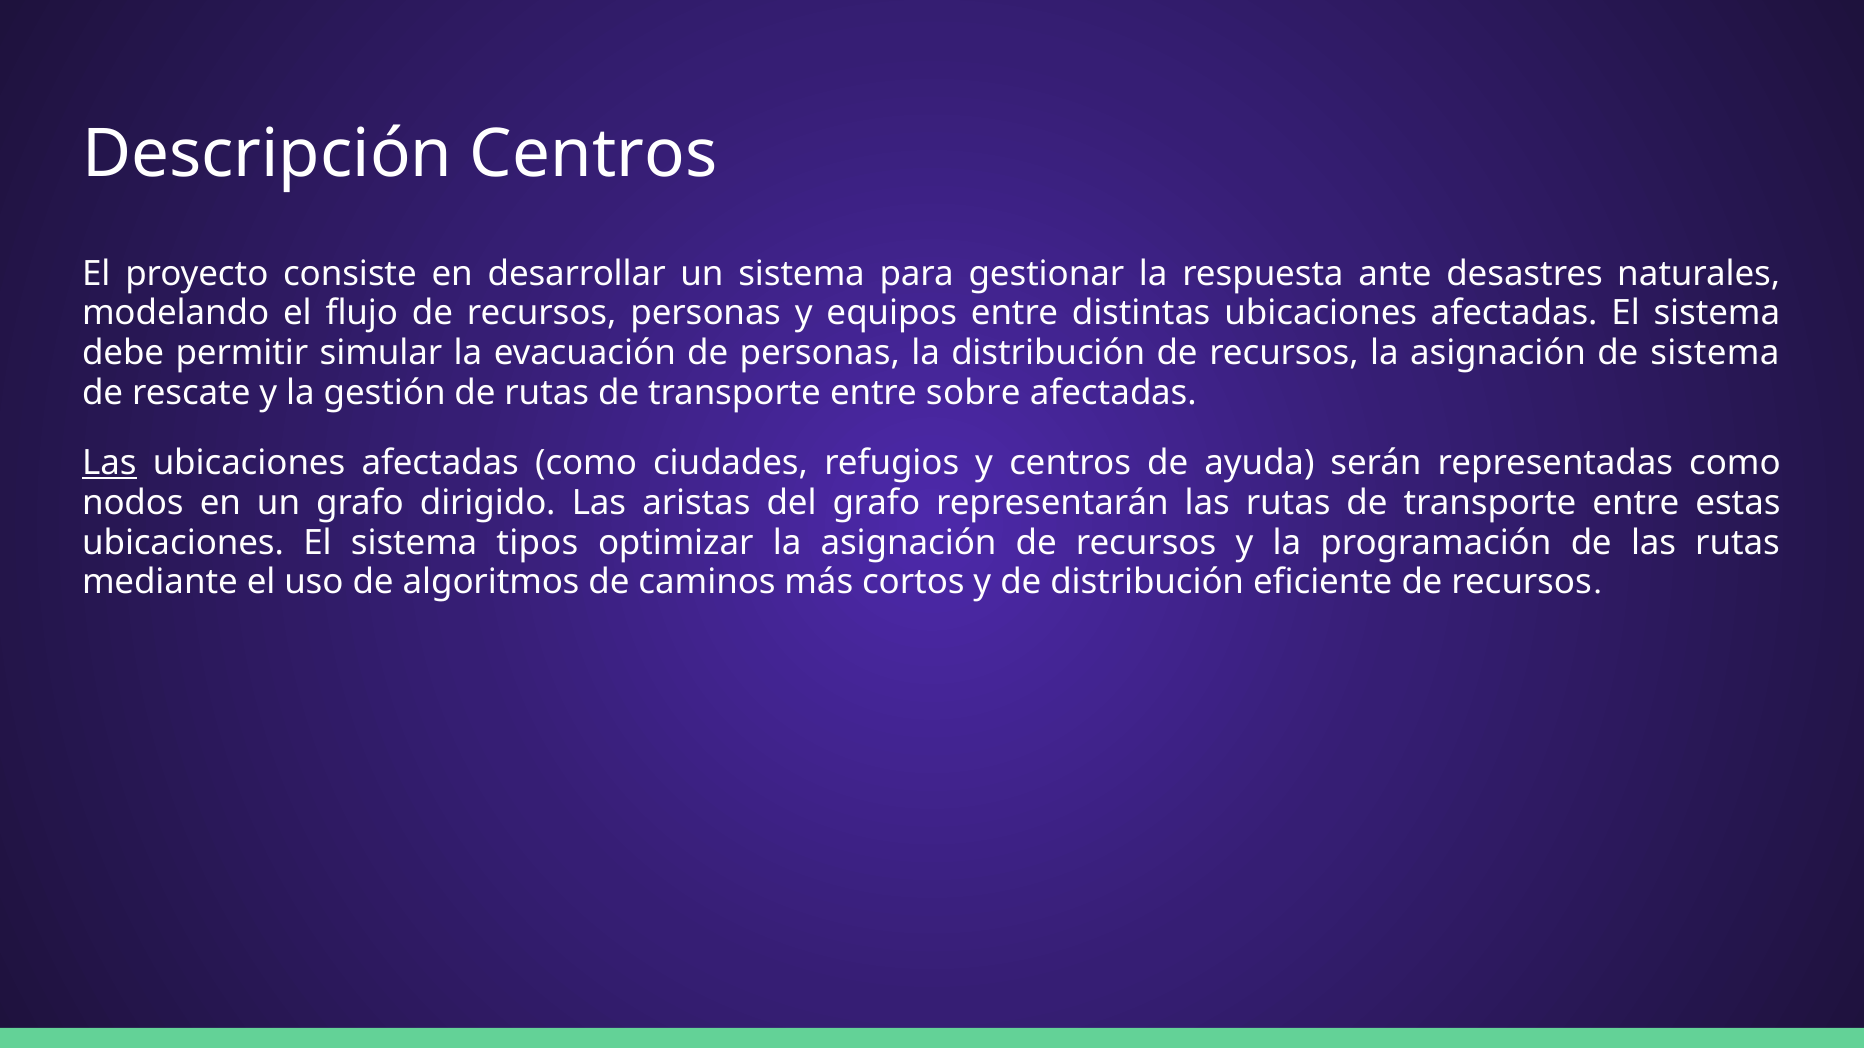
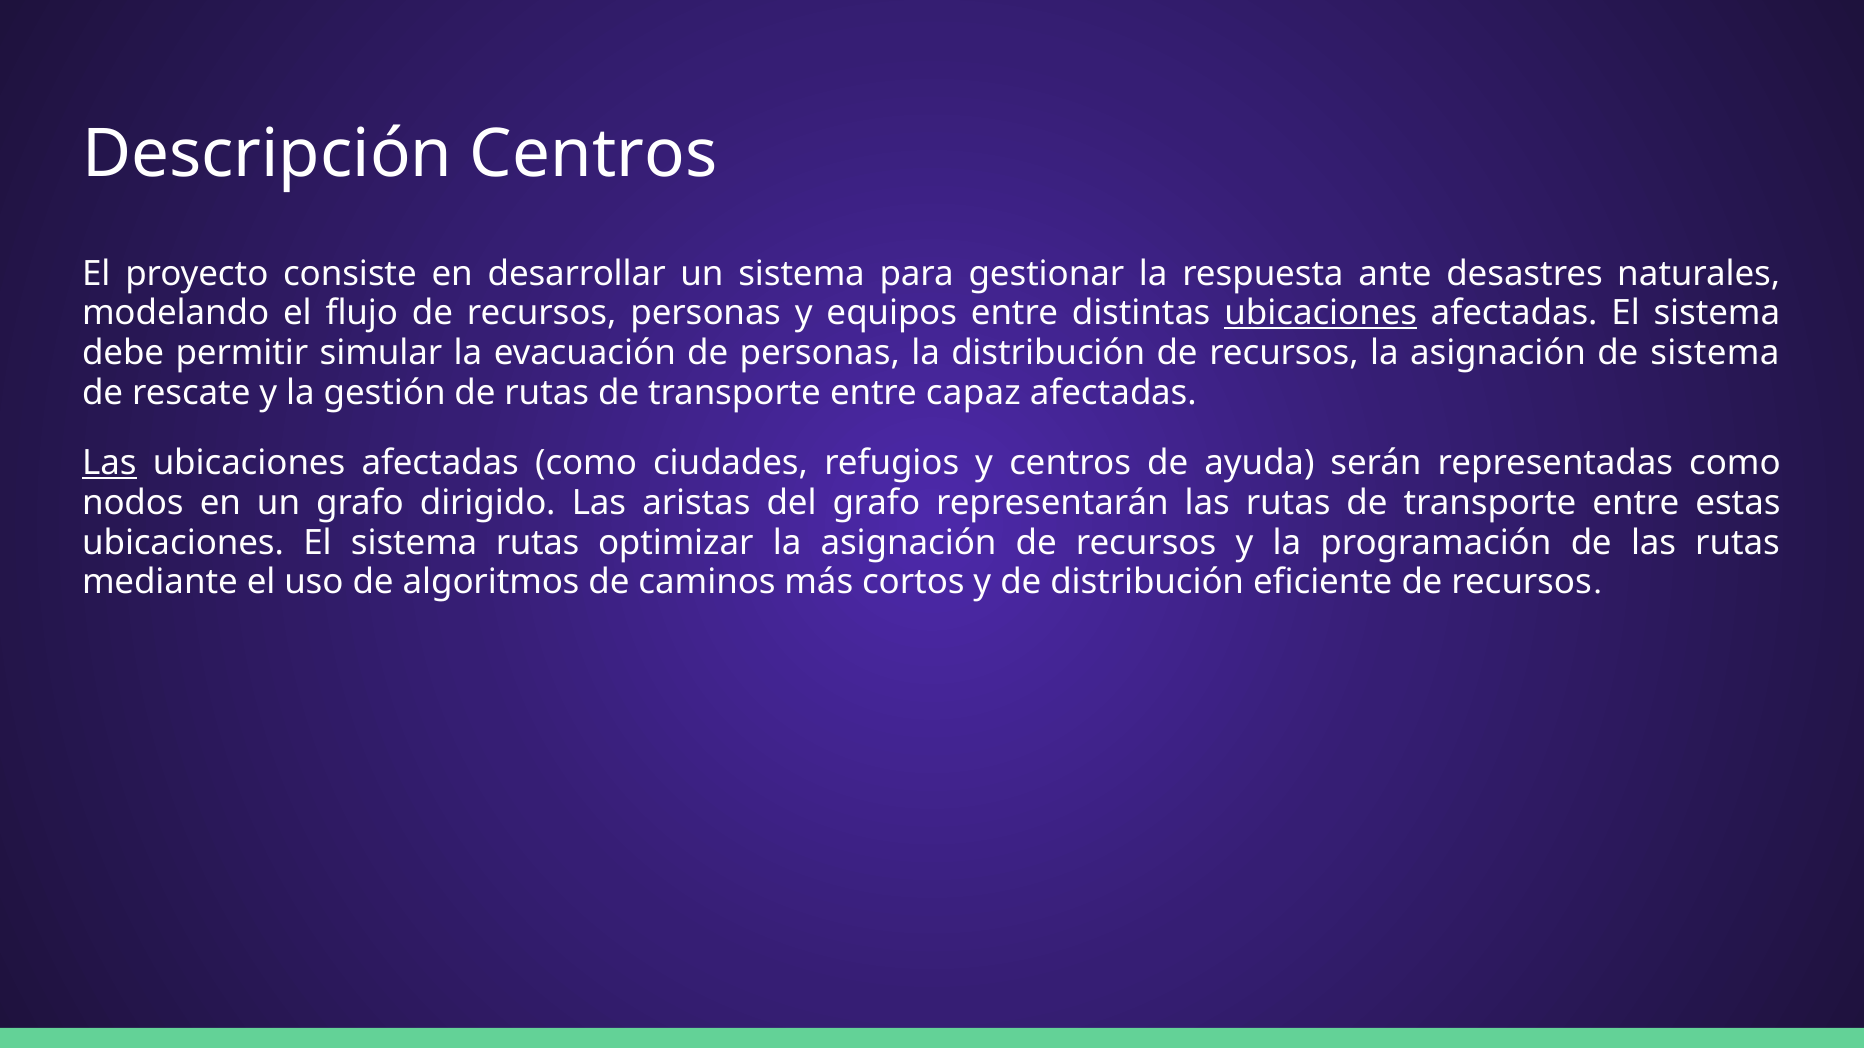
ubicaciones at (1321, 313) underline: none -> present
sobre: sobre -> capaz
sistema tipos: tipos -> rutas
